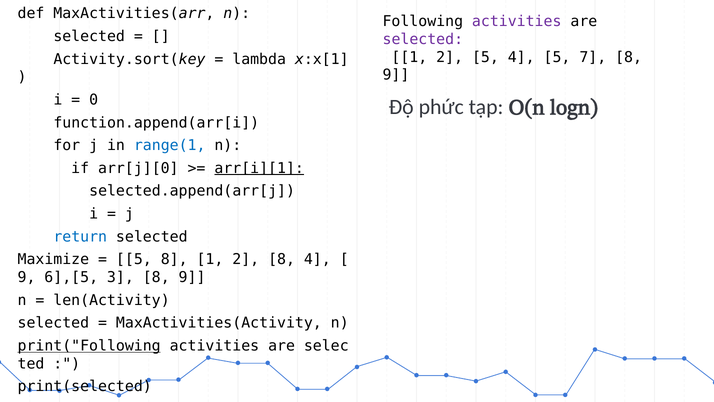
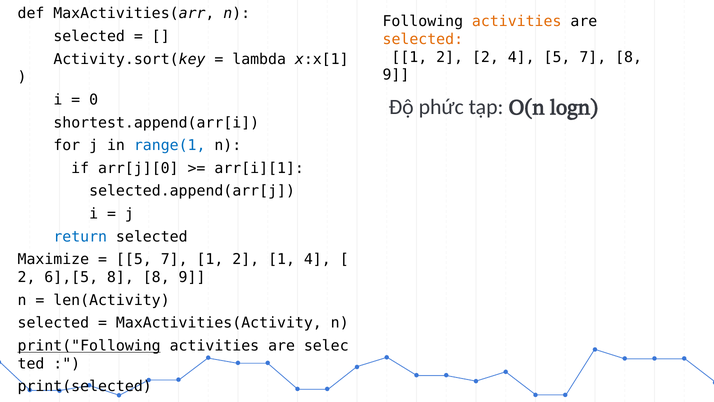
activities at (517, 21) colour: purple -> orange
selected at (423, 39) colour: purple -> orange
2 5: 5 -> 2
function.append(arr[i: function.append(arr[i -> shortest.append(arr[i
arr[i][1 underline: present -> none
8 at (174, 259): 8 -> 7
2 8: 8 -> 1
9 at (27, 277): 9 -> 2
6],[5 3: 3 -> 8
